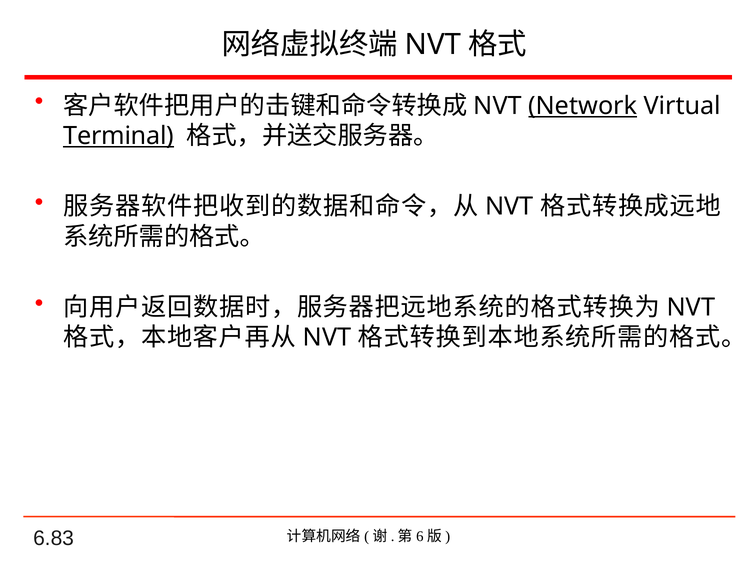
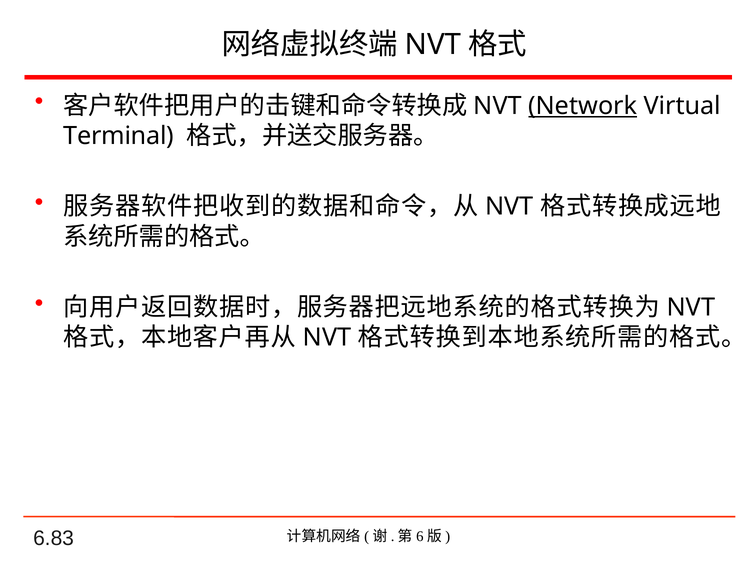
Terminal underline: present -> none
